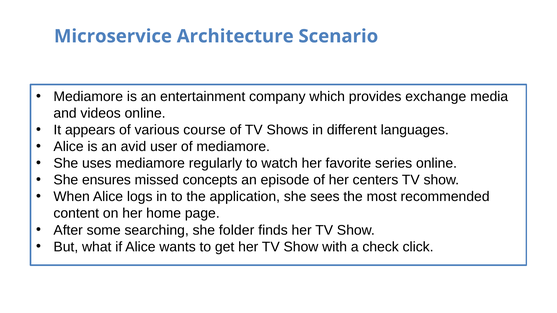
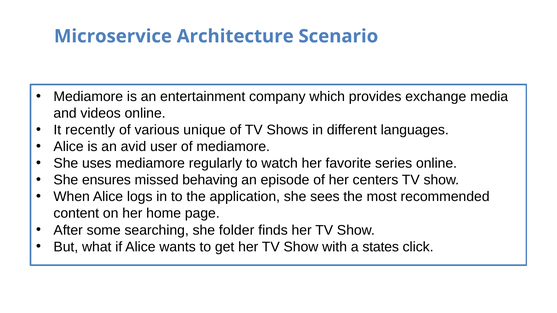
appears: appears -> recently
course: course -> unique
concepts: concepts -> behaving
check: check -> states
